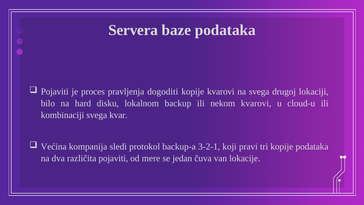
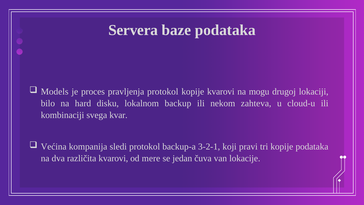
Pojaviti at (55, 92): Pojaviti -> Models
pravljenja dogoditi: dogoditi -> protokol
na svega: svega -> mogu
nekom kvarovi: kvarovi -> zahteva
različita pojaviti: pojaviti -> kvarovi
